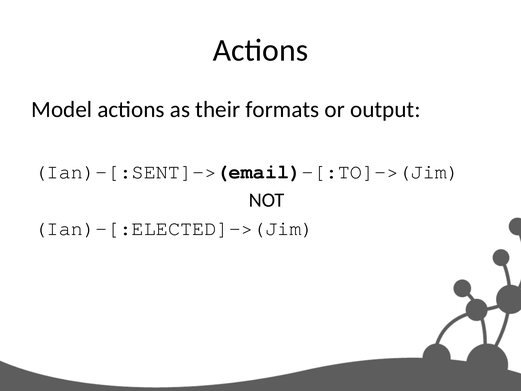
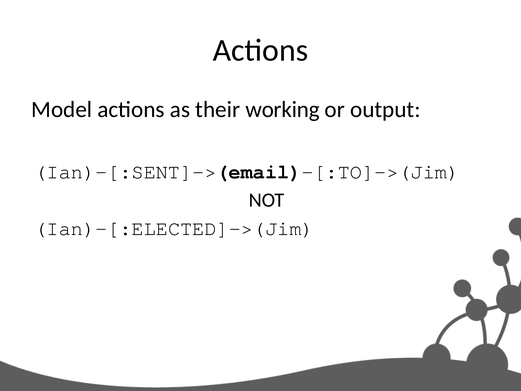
formats: formats -> working
